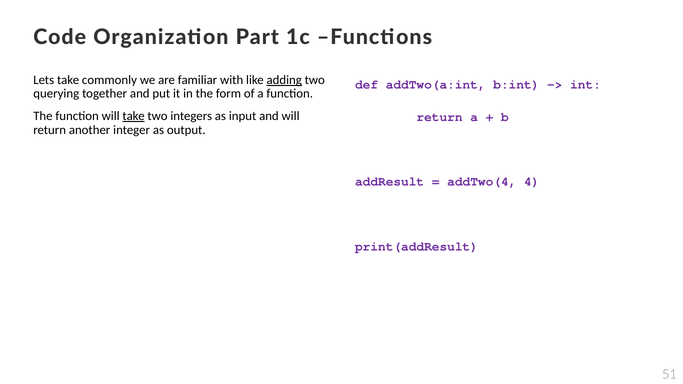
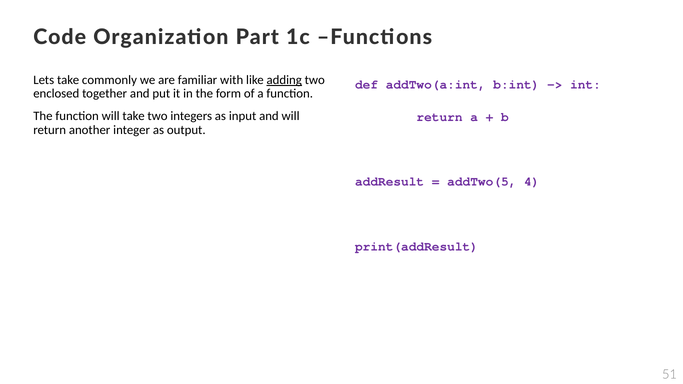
querying: querying -> enclosed
take at (134, 116) underline: present -> none
addTwo(4: addTwo(4 -> addTwo(5
